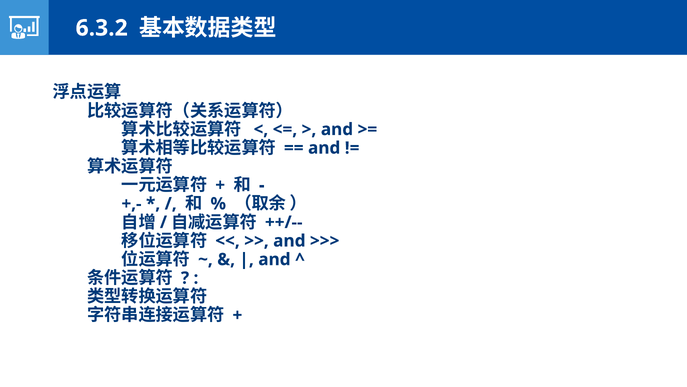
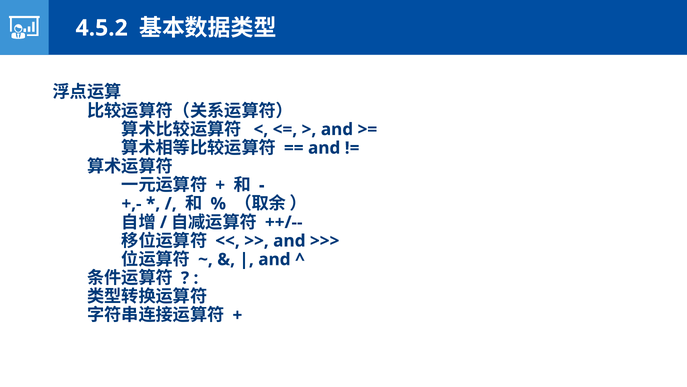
6.3.2: 6.3.2 -> 4.5.2
